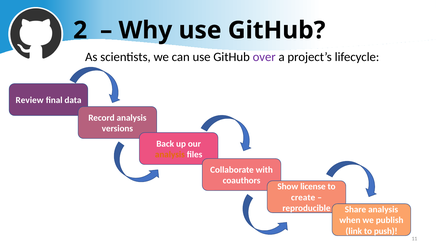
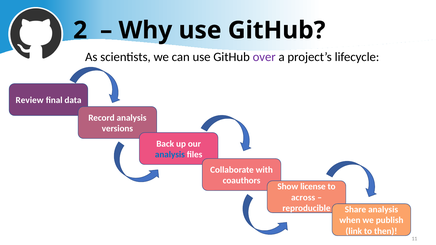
analysis at (170, 155) colour: orange -> blue
create: create -> across
push: push -> then
